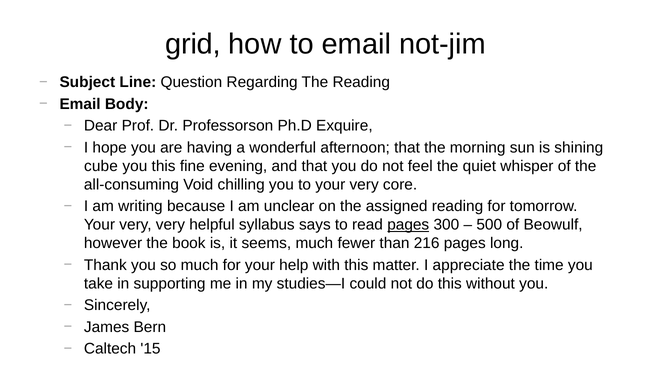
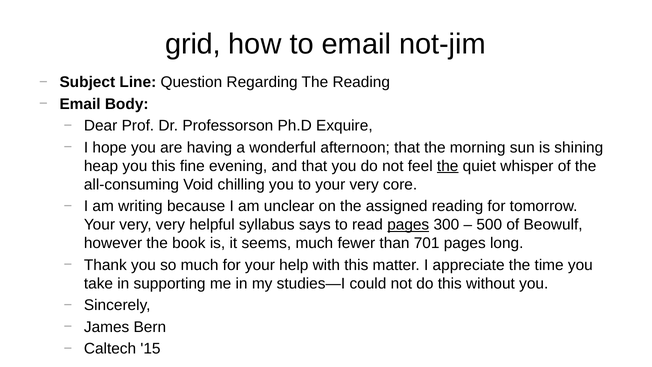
cube: cube -> heap
the at (448, 166) underline: none -> present
216: 216 -> 701
